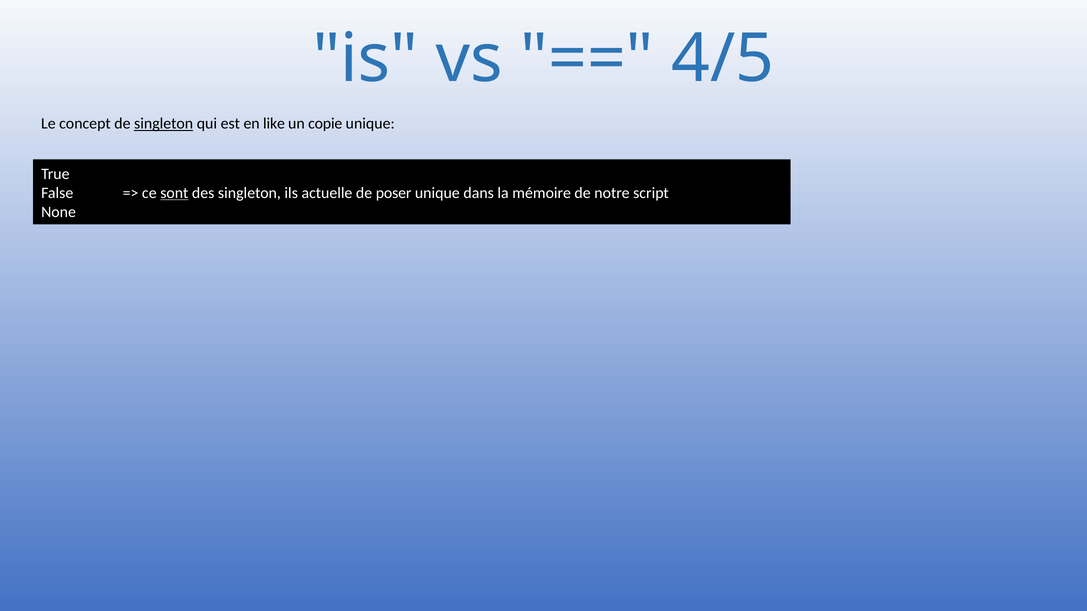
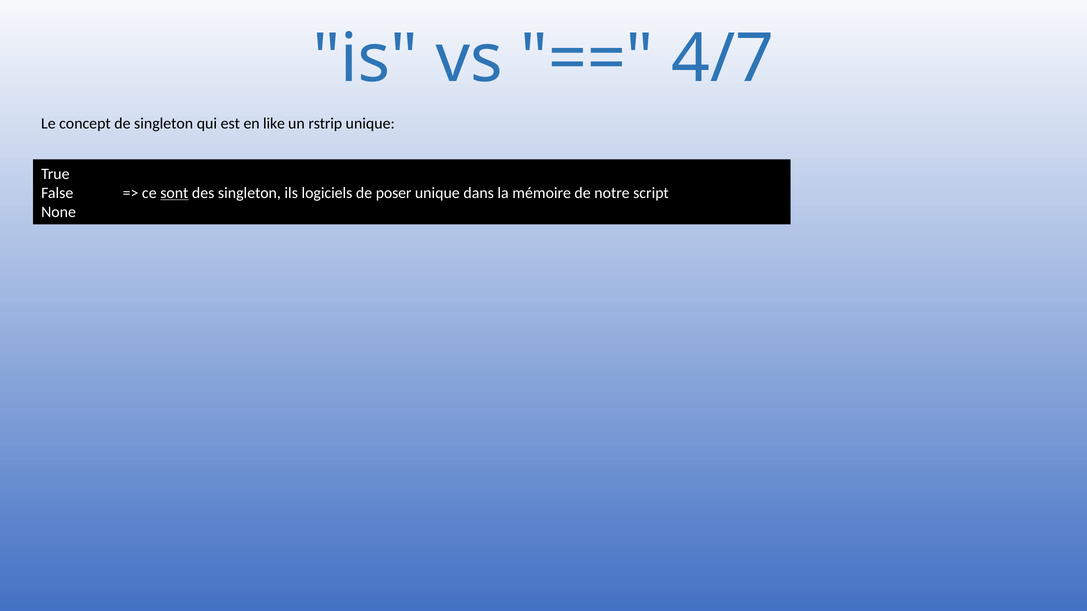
4/5: 4/5 -> 4/7
singleton at (164, 124) underline: present -> none
copie: copie -> rstrip
actuelle: actuelle -> logiciels
